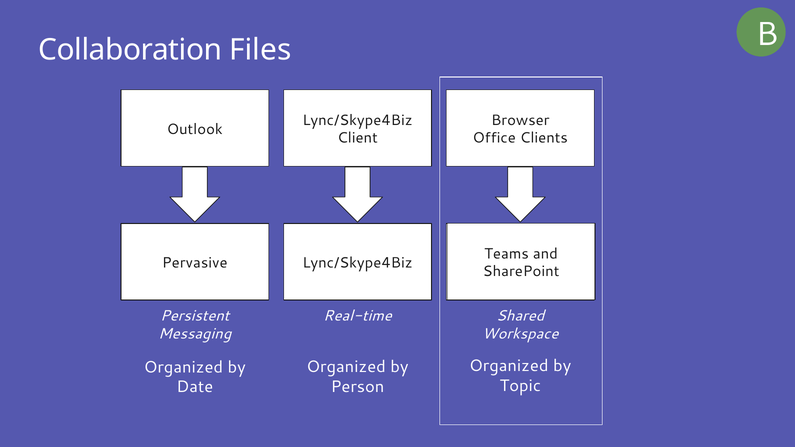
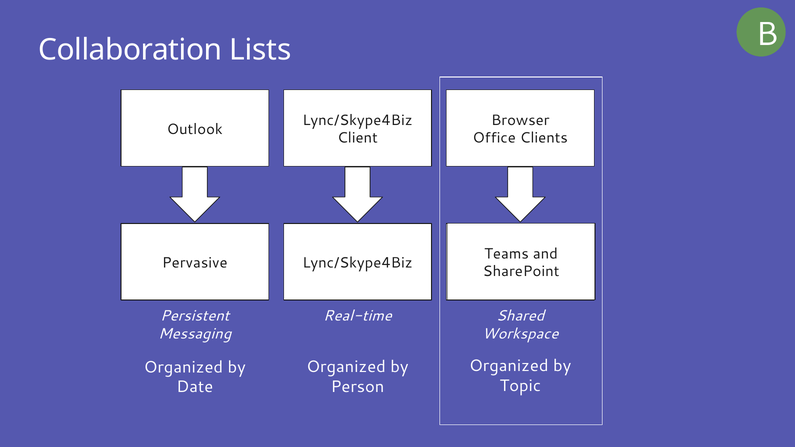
Files: Files -> Lists
